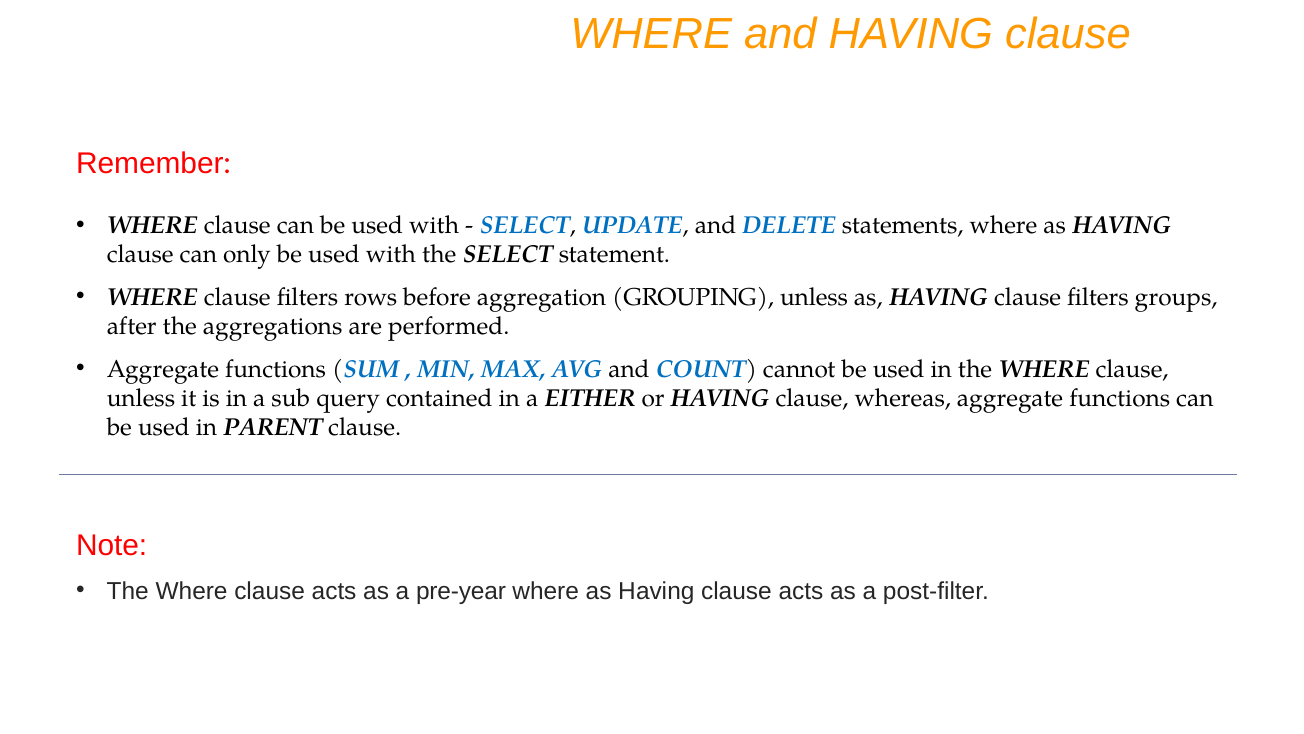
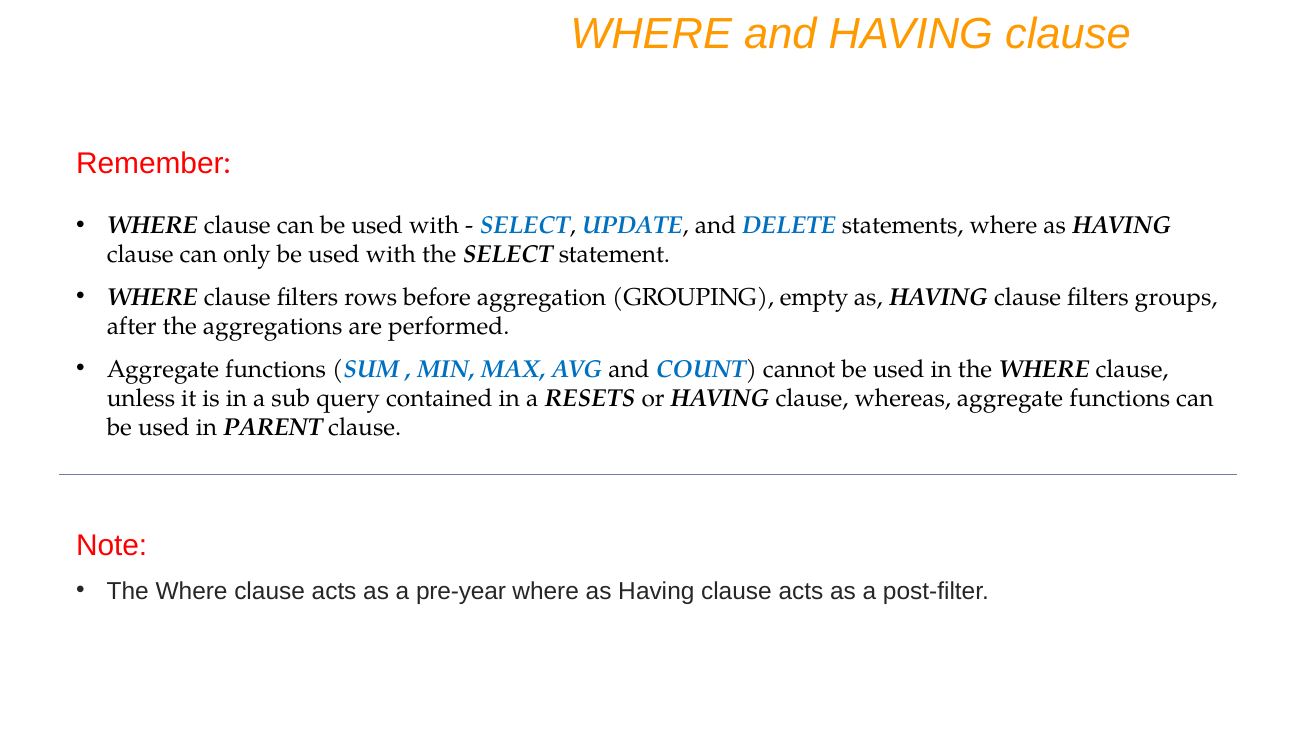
GROUPING unless: unless -> empty
EITHER: EITHER -> RESETS
